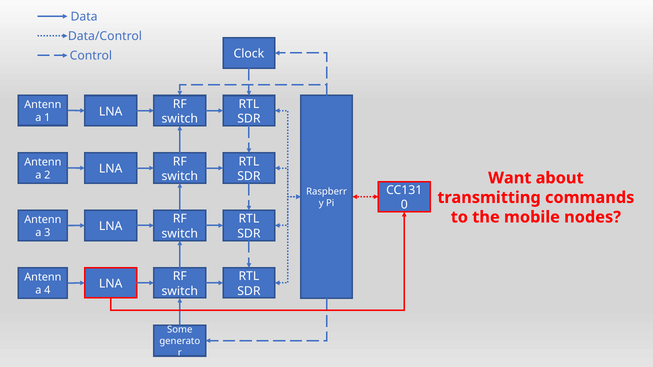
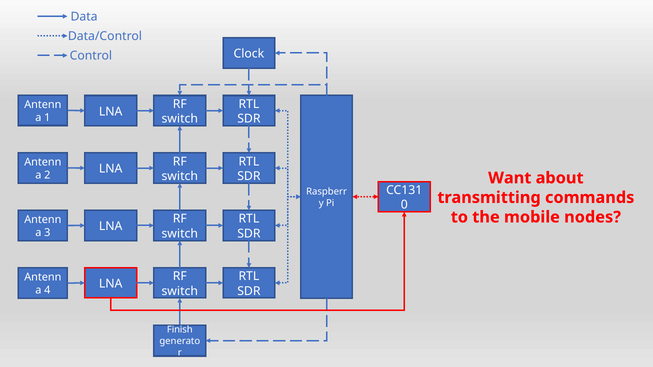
Some: Some -> Finish
